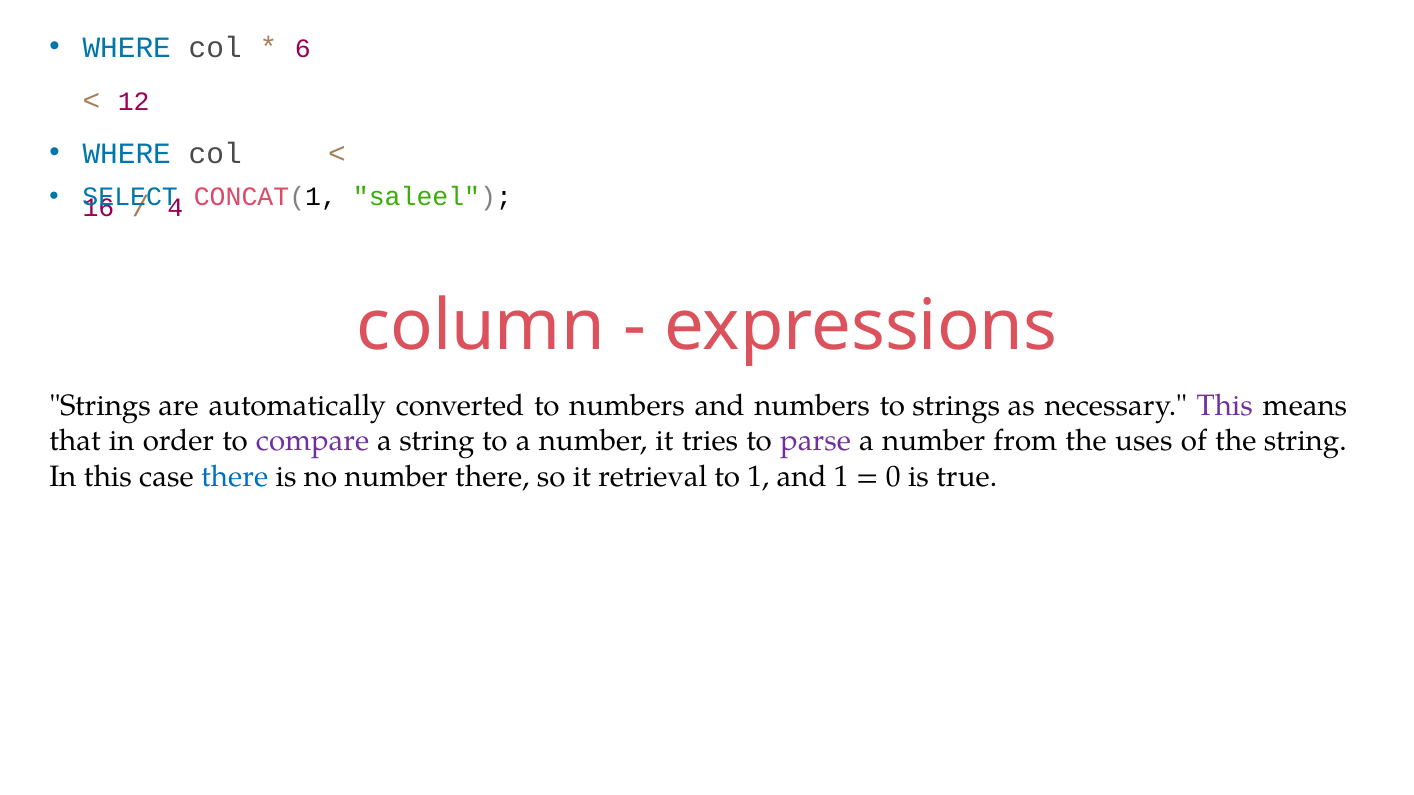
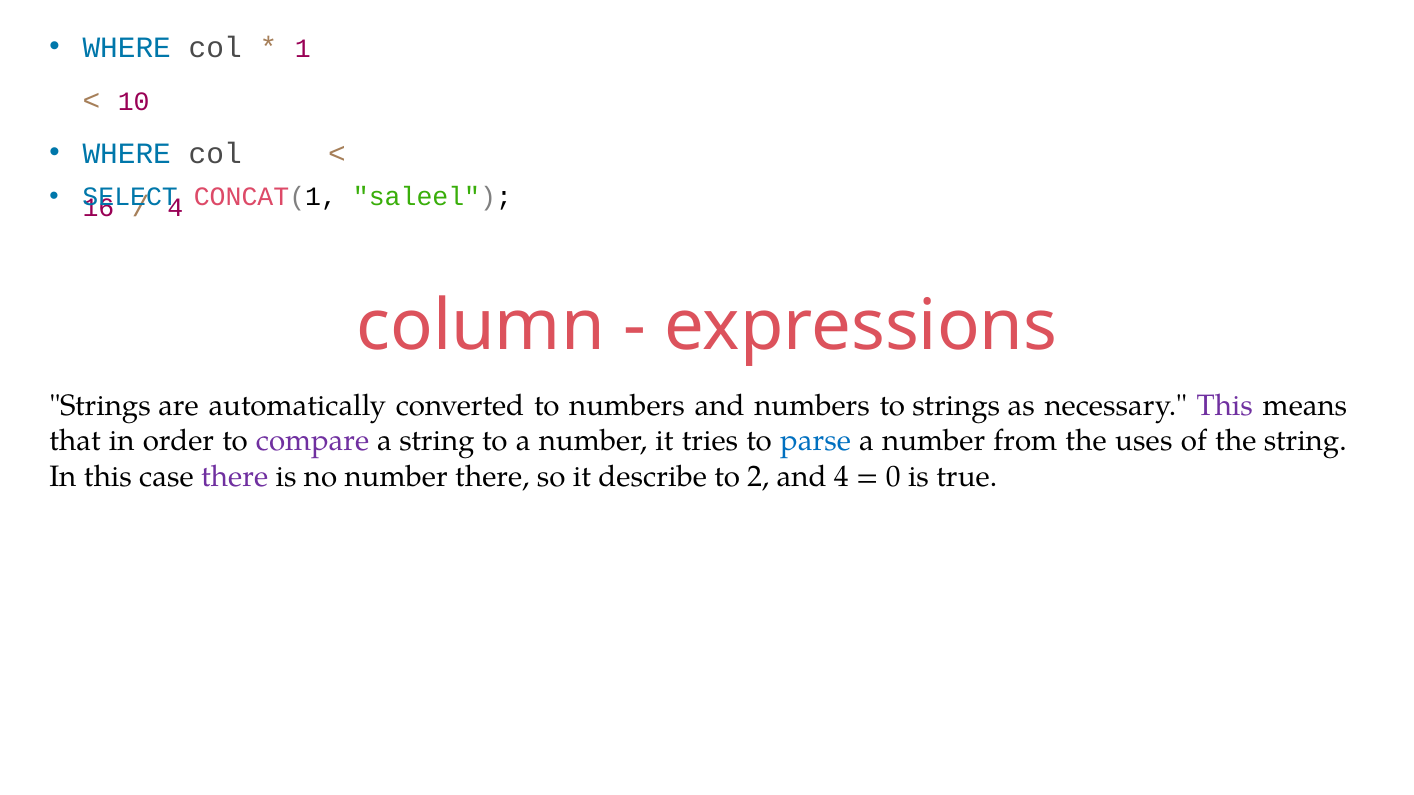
6: 6 -> 1
12: 12 -> 10
parse colour: purple -> blue
there at (235, 477) colour: blue -> purple
retrieval: retrieval -> describe
to 1: 1 -> 2
and 1: 1 -> 4
